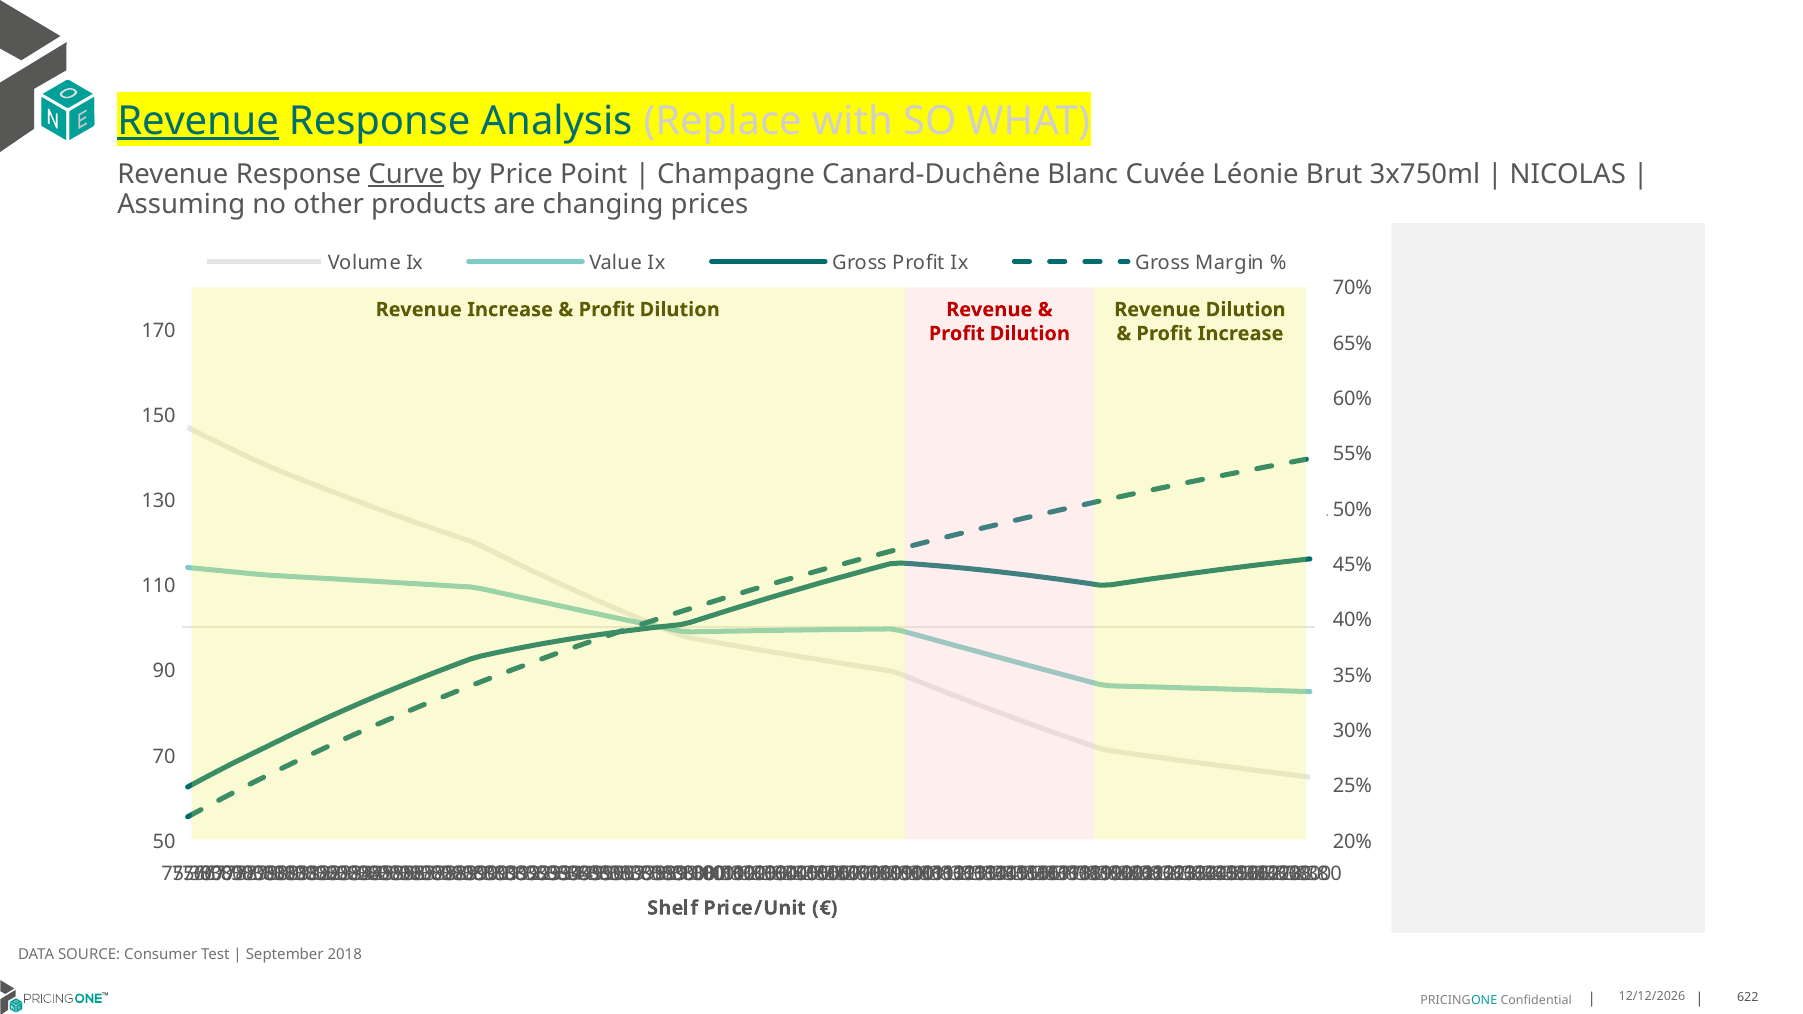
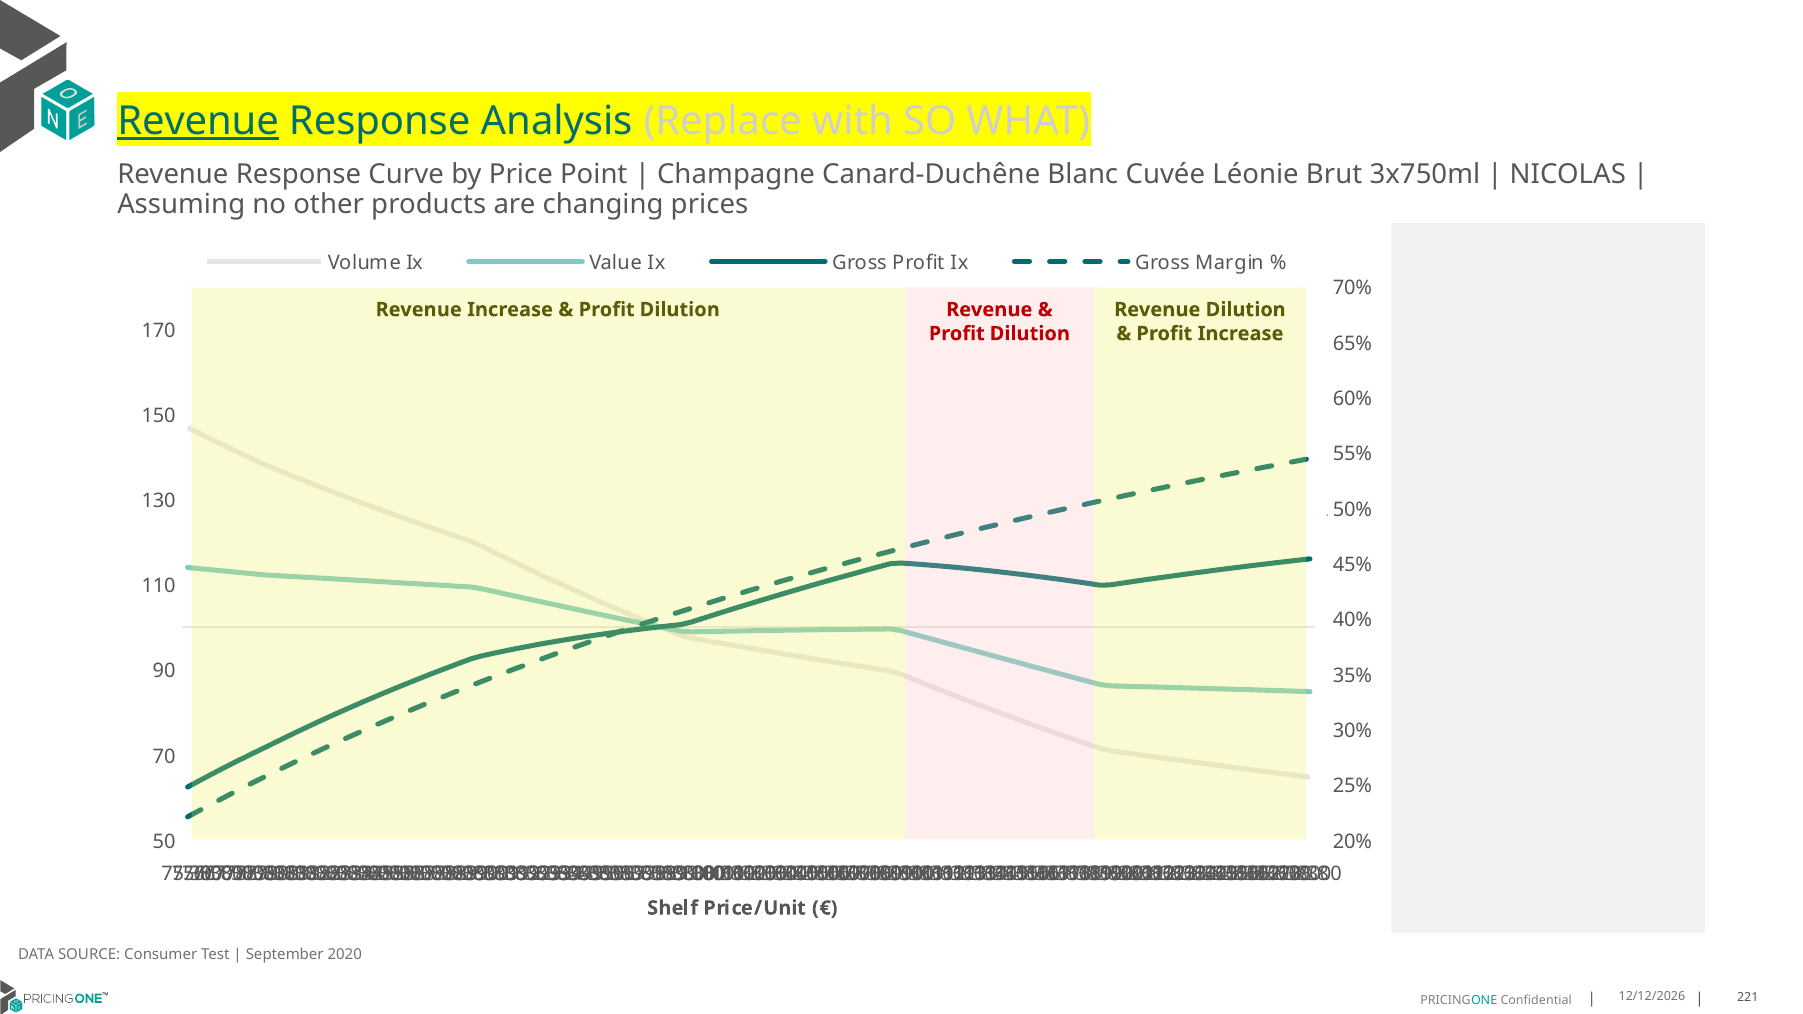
Curve underline: present -> none
2018: 2018 -> 2020
622: 622 -> 221
